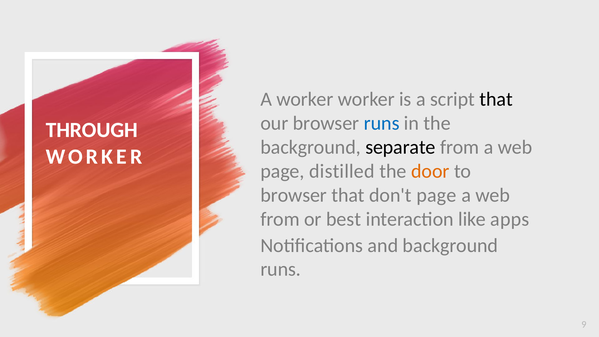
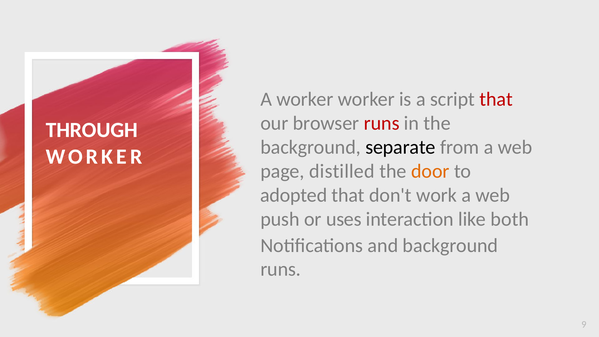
that at (496, 99) colour: black -> red
runs at (382, 123) colour: blue -> red
browser at (294, 195): browser -> adopted
don't page: page -> work
from at (280, 219): from -> push
best: best -> uses
apps: apps -> both
